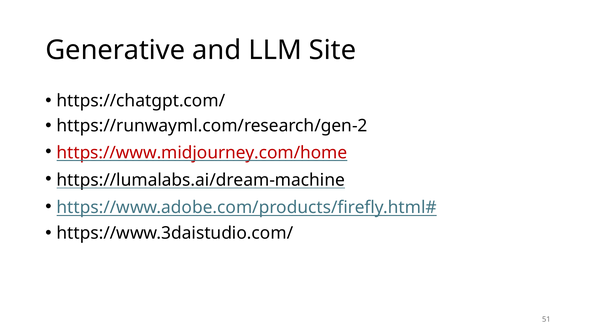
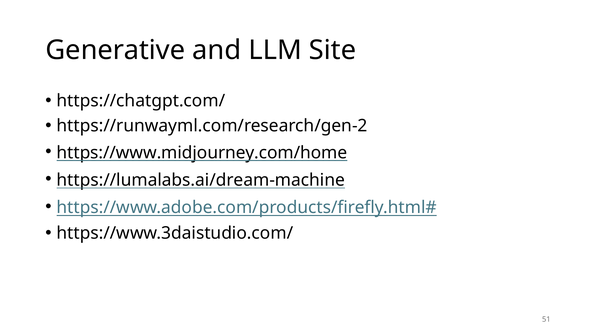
https://www.midjourney.com/home colour: red -> black
